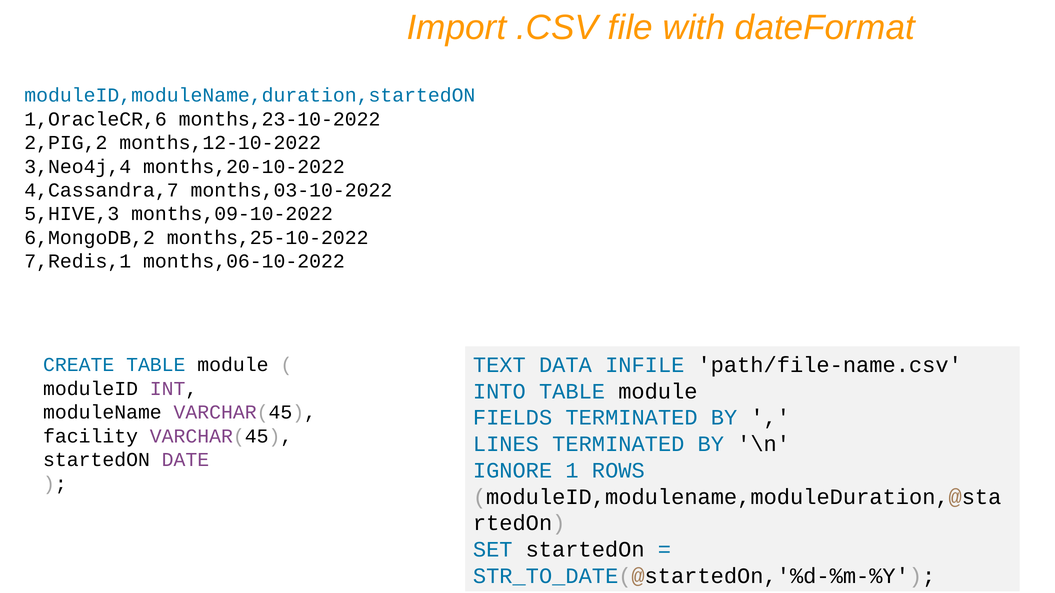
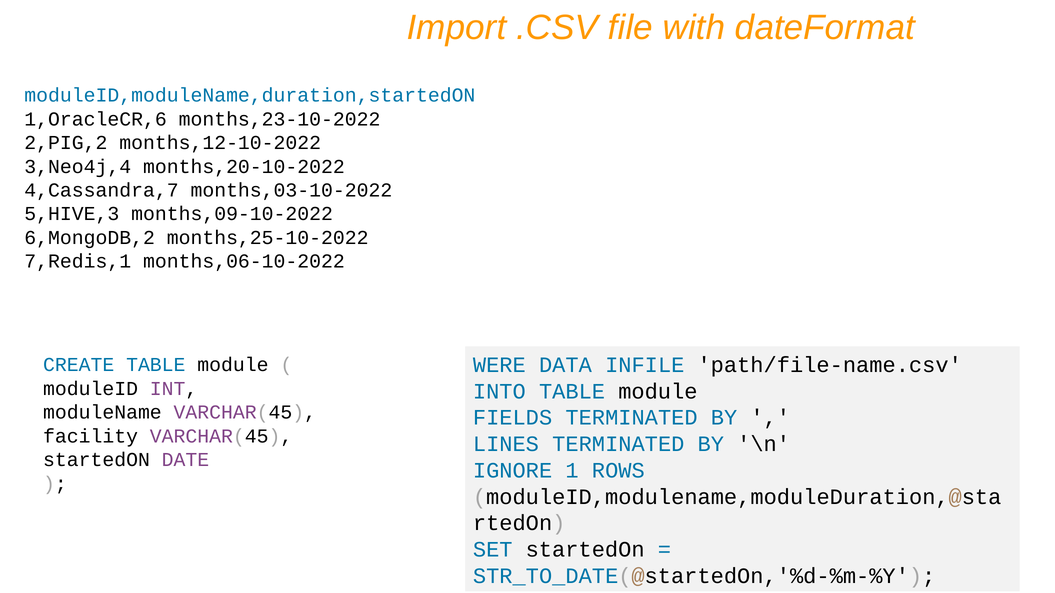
TEXT: TEXT -> WERE
